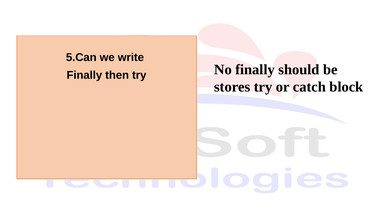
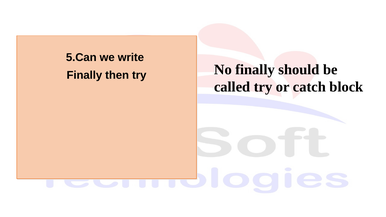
stores: stores -> called
